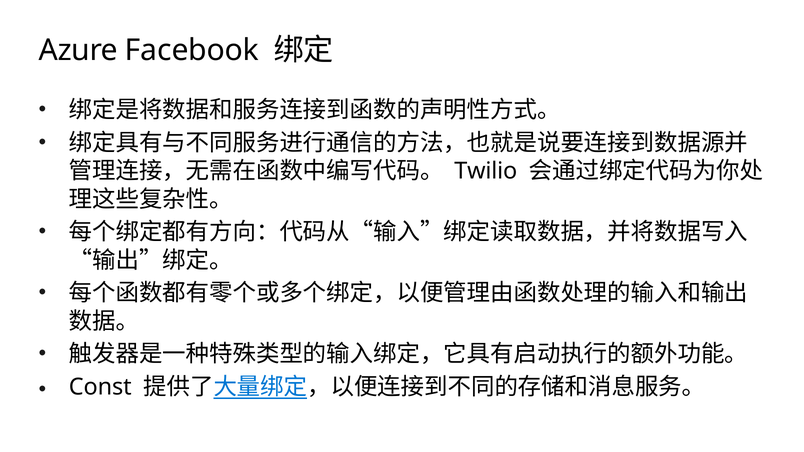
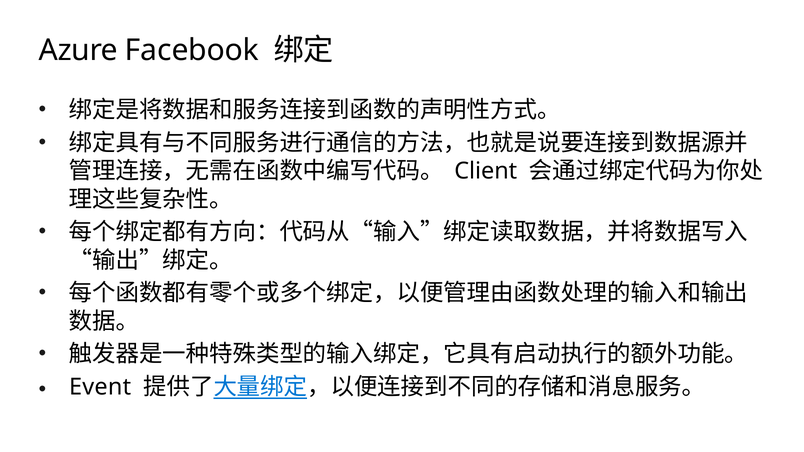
Twilio: Twilio -> Client
Const: Const -> Event
